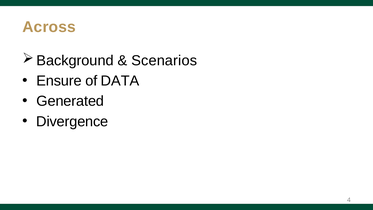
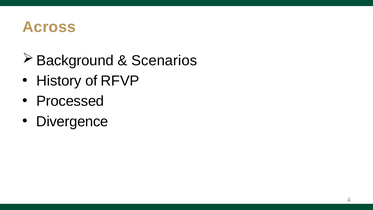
Ensure: Ensure -> History
DATA: DATA -> RFVP
Generated: Generated -> Processed
